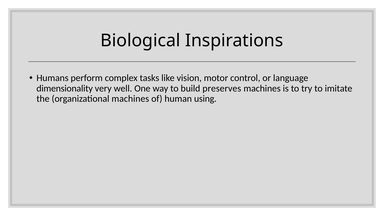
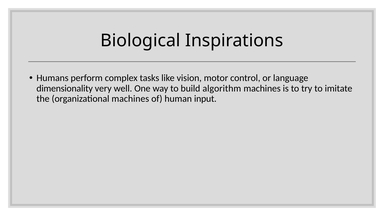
preserves: preserves -> algorithm
using: using -> input
